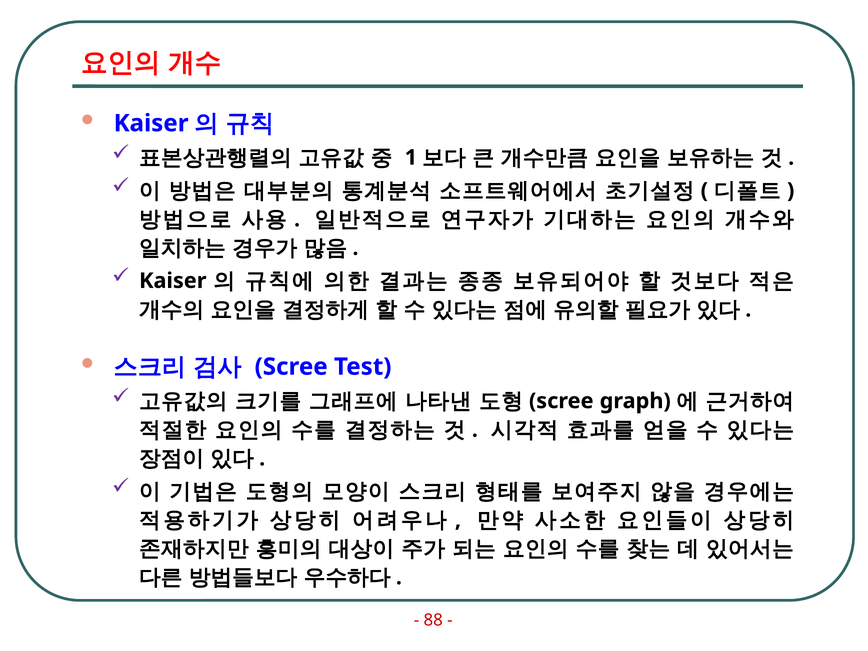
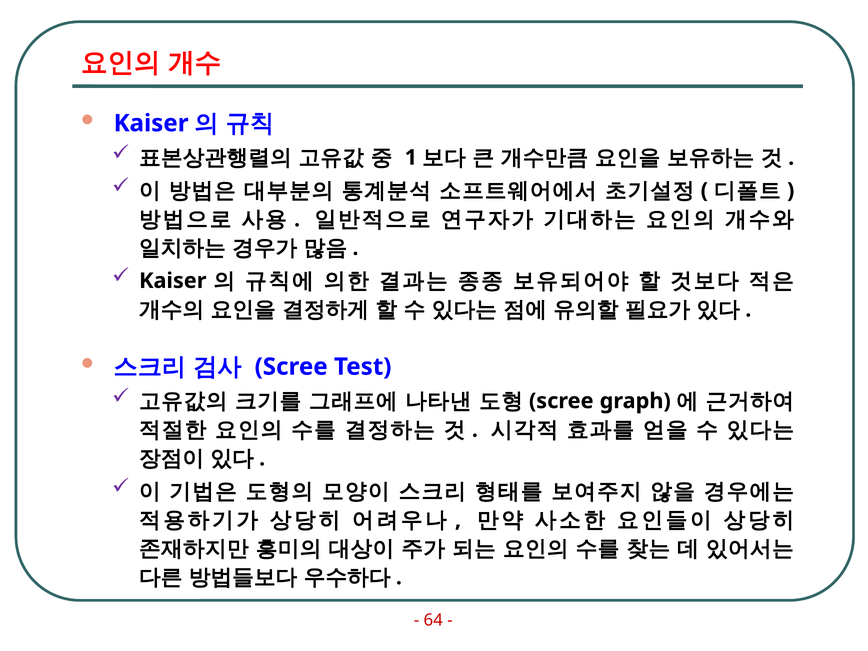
88: 88 -> 64
